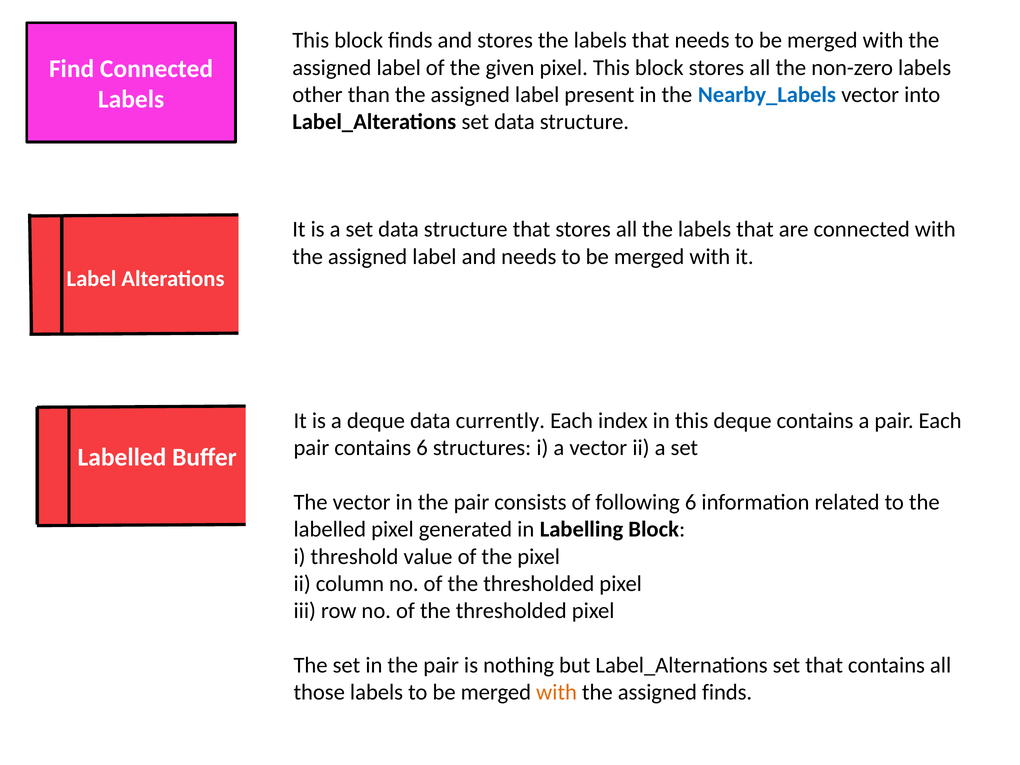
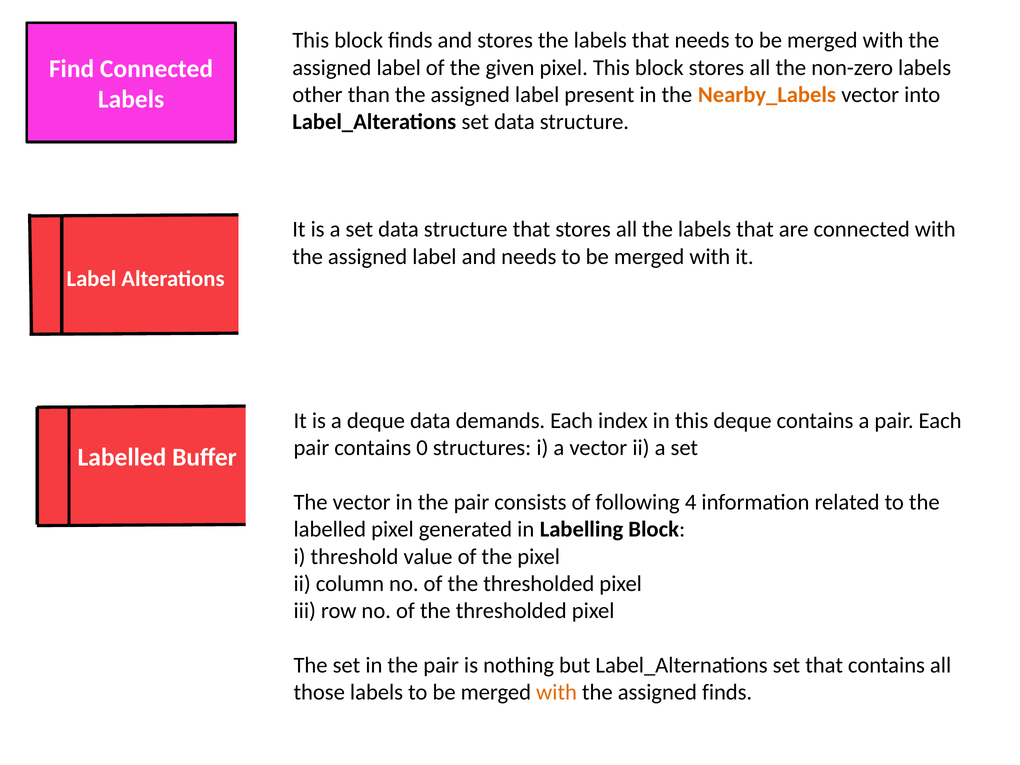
Nearby_Labels colour: blue -> orange
currently: currently -> demands
contains 6: 6 -> 0
following 6: 6 -> 4
